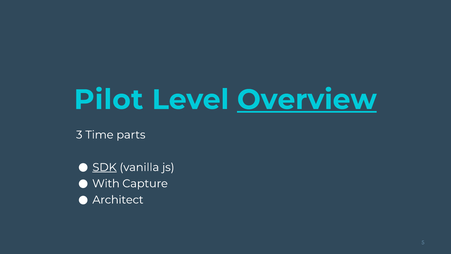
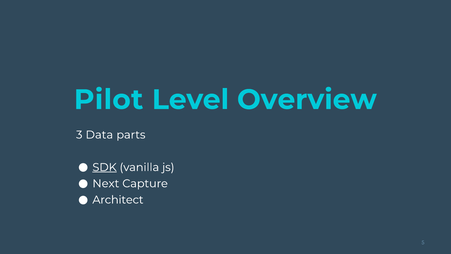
Overview underline: present -> none
Time: Time -> Data
With: With -> Next
